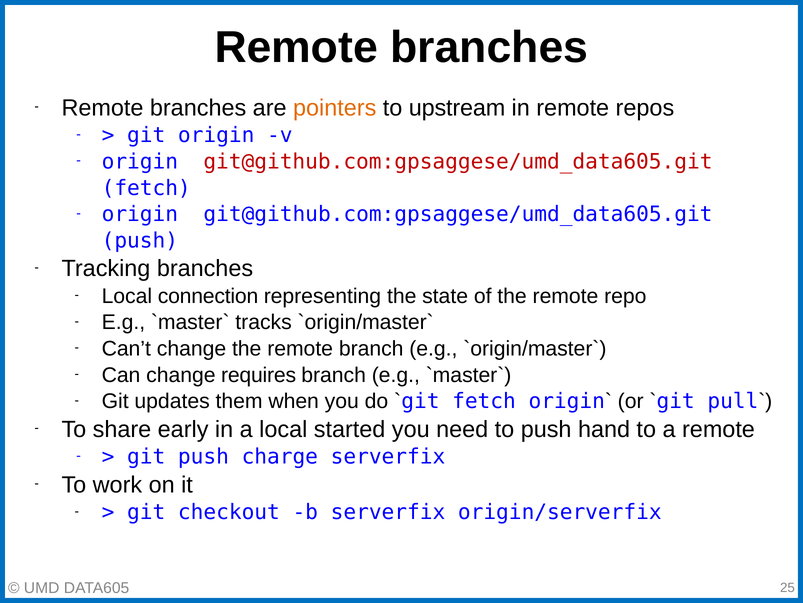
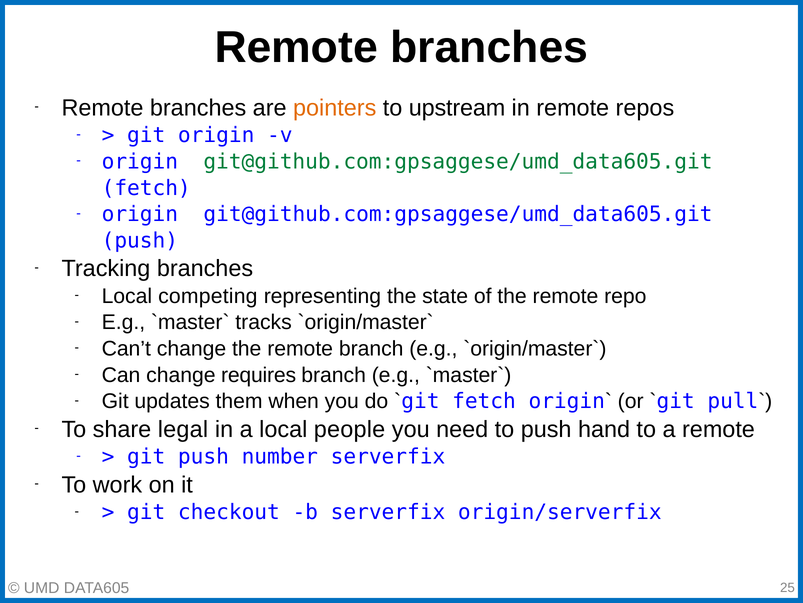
git@github.com:gpsaggese/umd_data605.git at (458, 161) colour: red -> green
connection: connection -> competing
early: early -> legal
started: started -> people
charge: charge -> number
